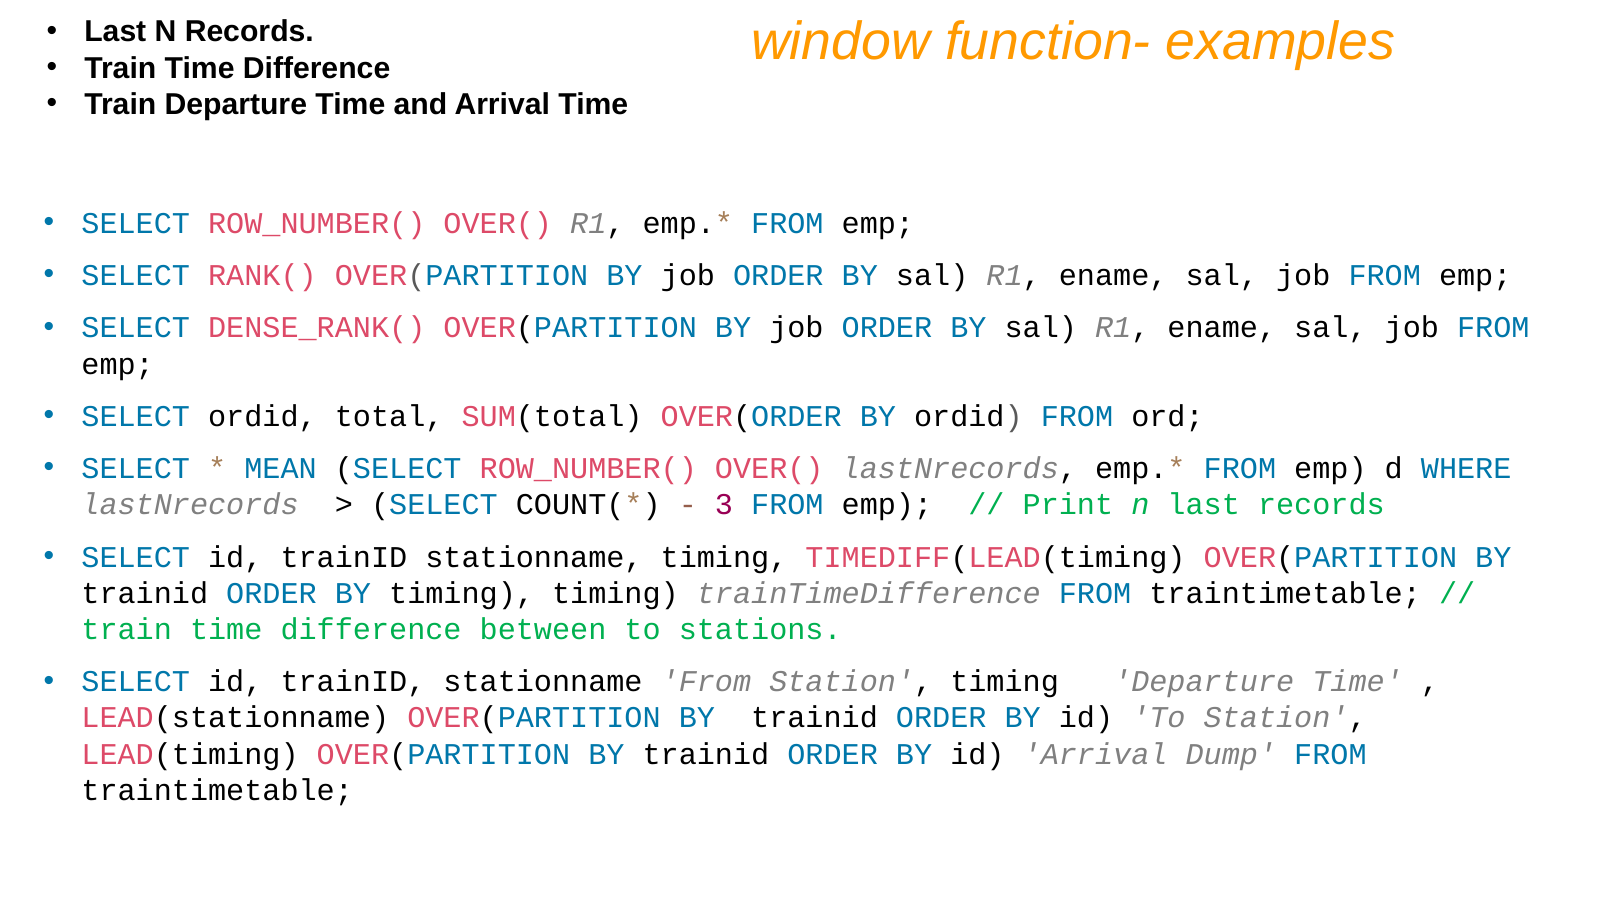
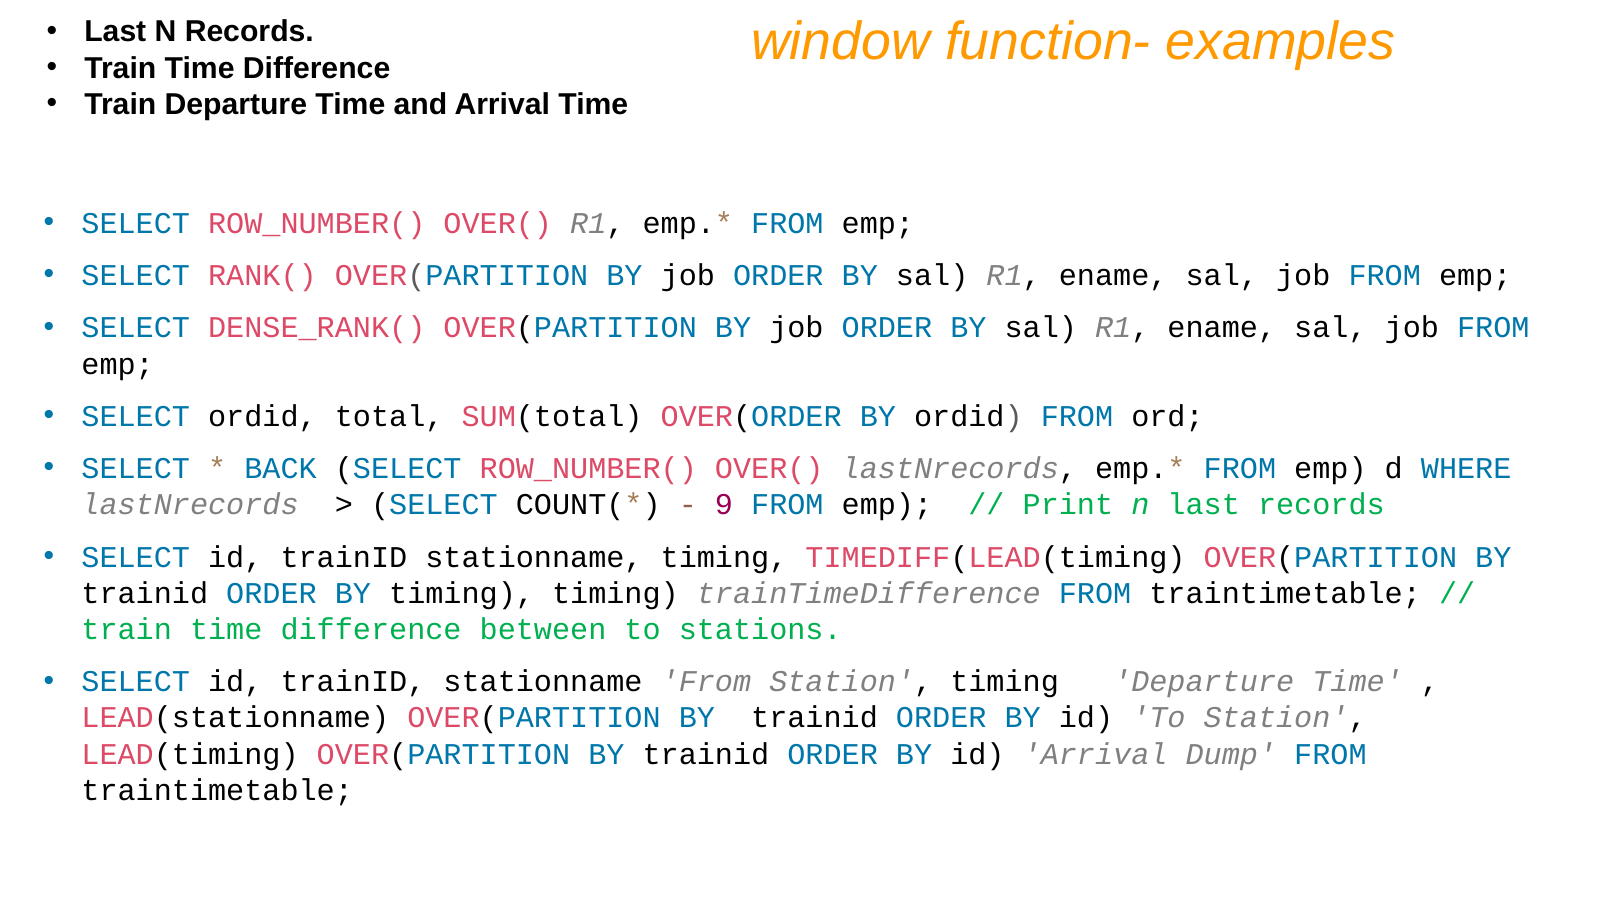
MEAN: MEAN -> BACK
3: 3 -> 9
